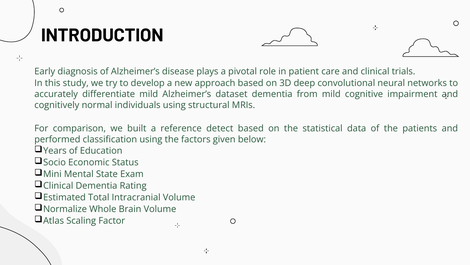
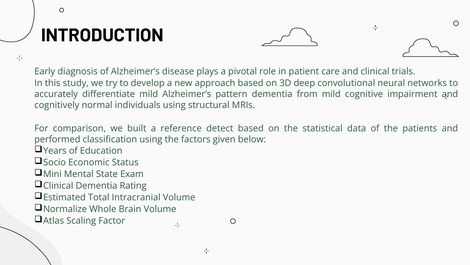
dataset: dataset -> pattern
